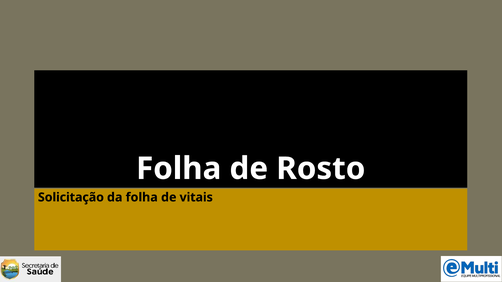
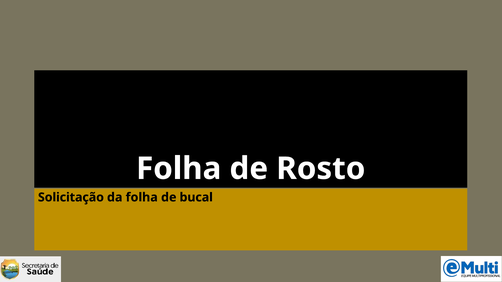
vitais: vitais -> bucal
